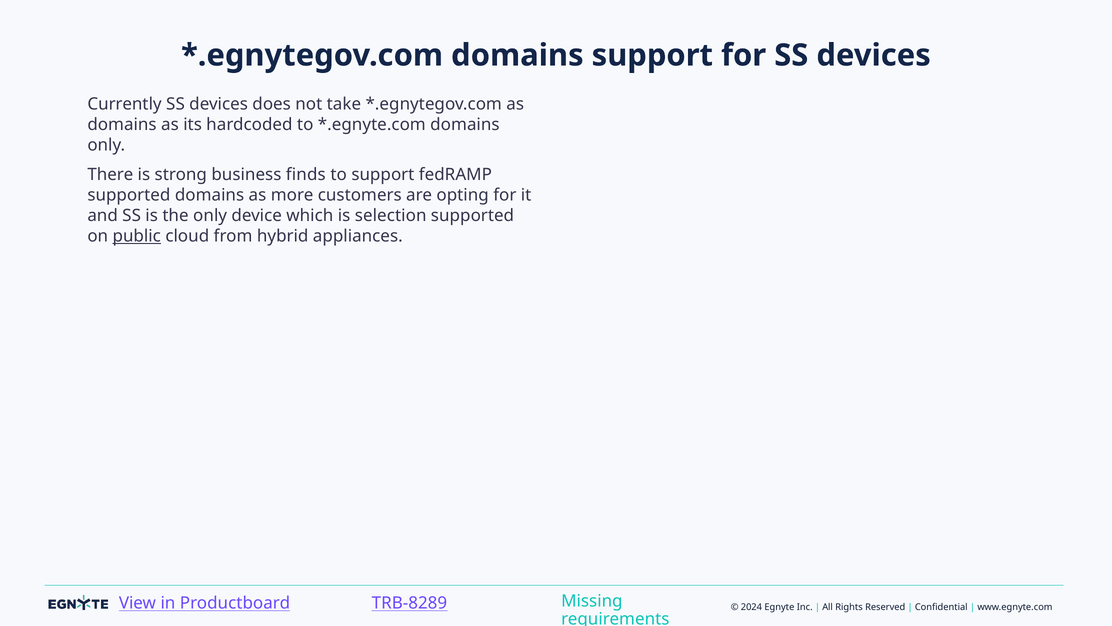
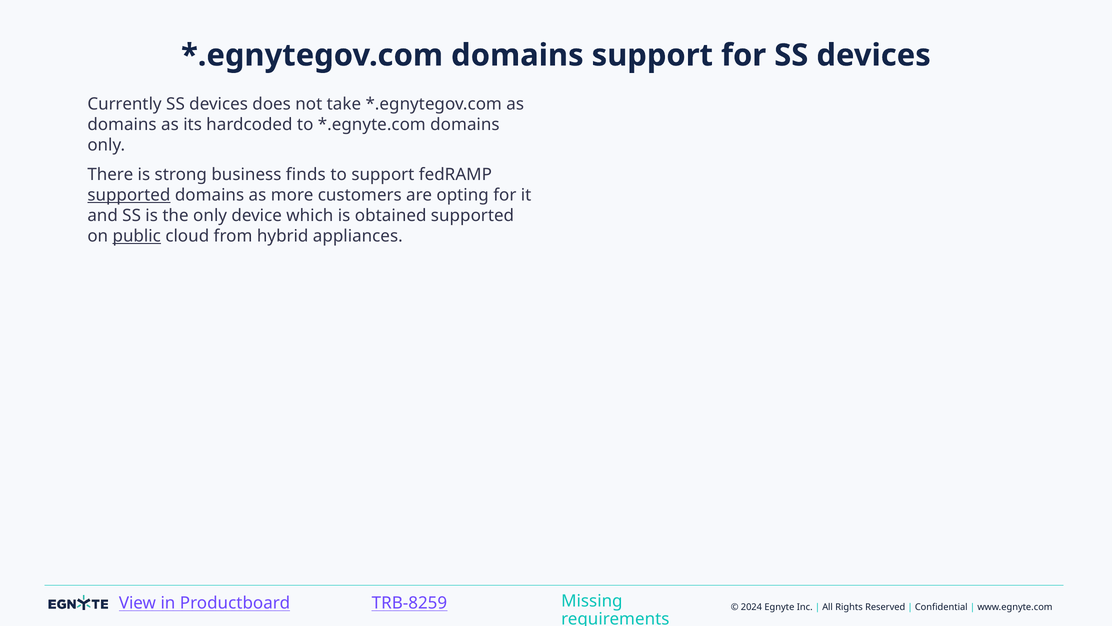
supported at (129, 195) underline: none -> present
selection: selection -> obtained
TRB-8289: TRB-8289 -> TRB-8259
